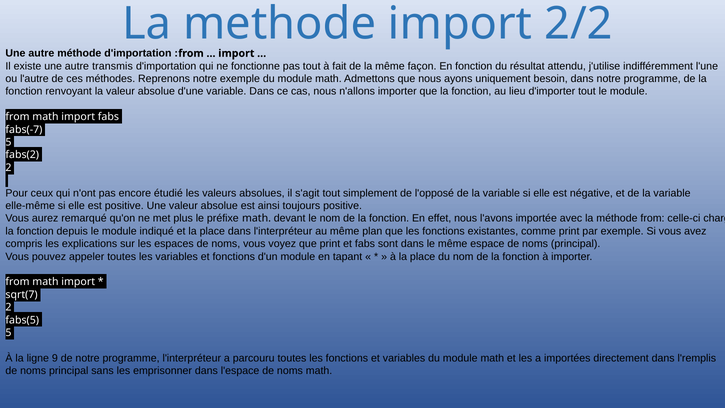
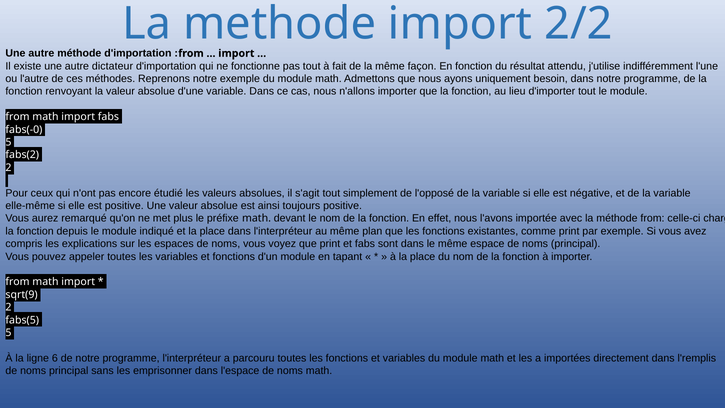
transmis: transmis -> dictateur
fabs(-7: fabs(-7 -> fabs(-0
sqrt(7: sqrt(7 -> sqrt(9
9: 9 -> 6
